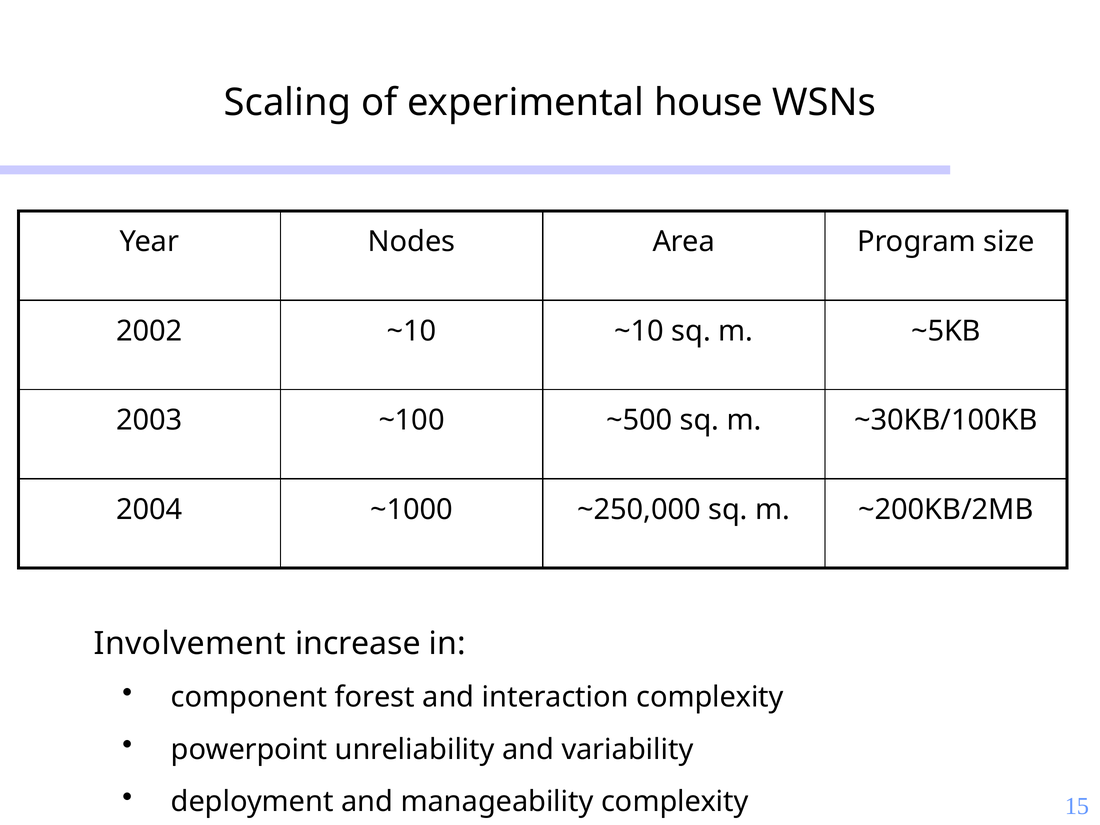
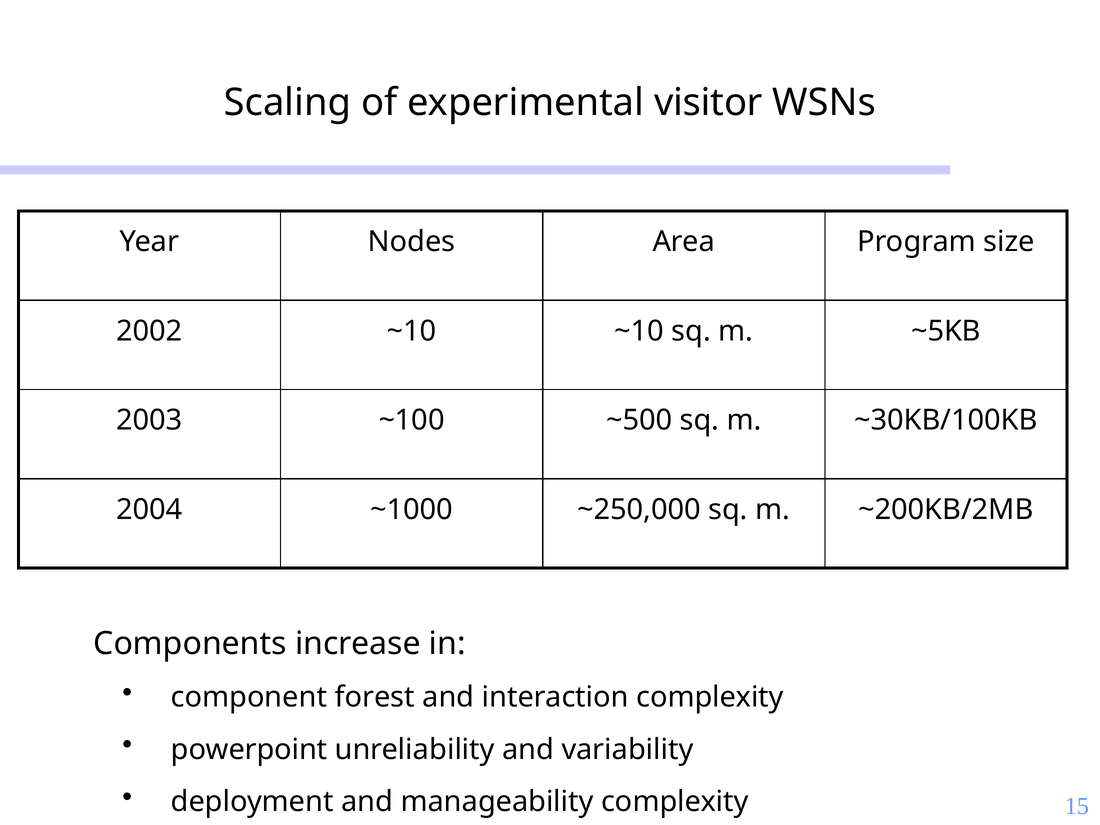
house: house -> visitor
Involvement: Involvement -> Components
